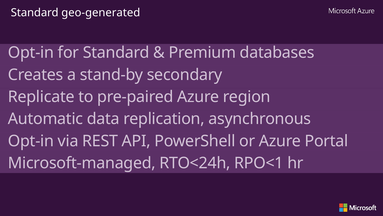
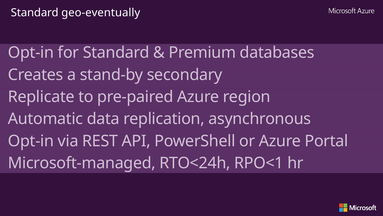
geo-generated: geo-generated -> geo-eventually
